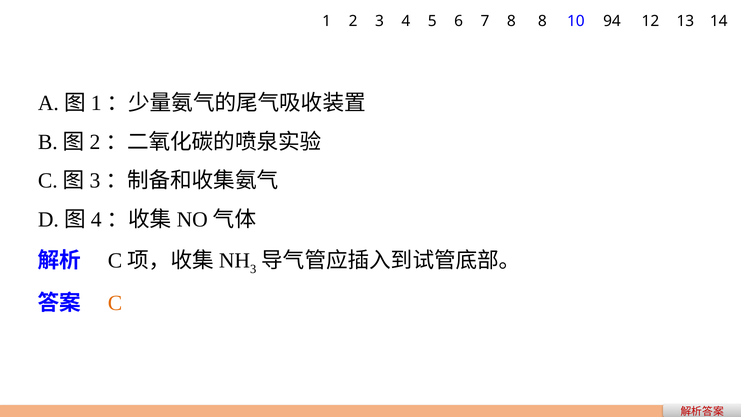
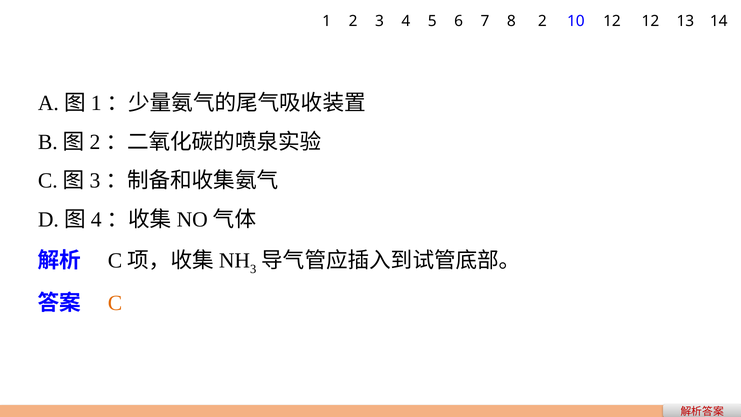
8 8: 8 -> 2
10 94: 94 -> 12
